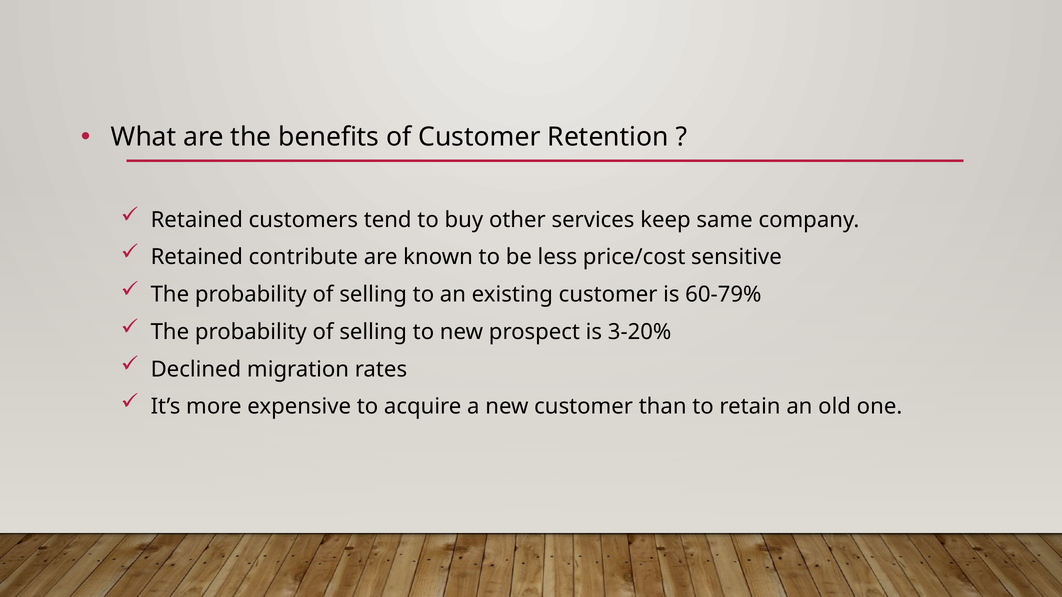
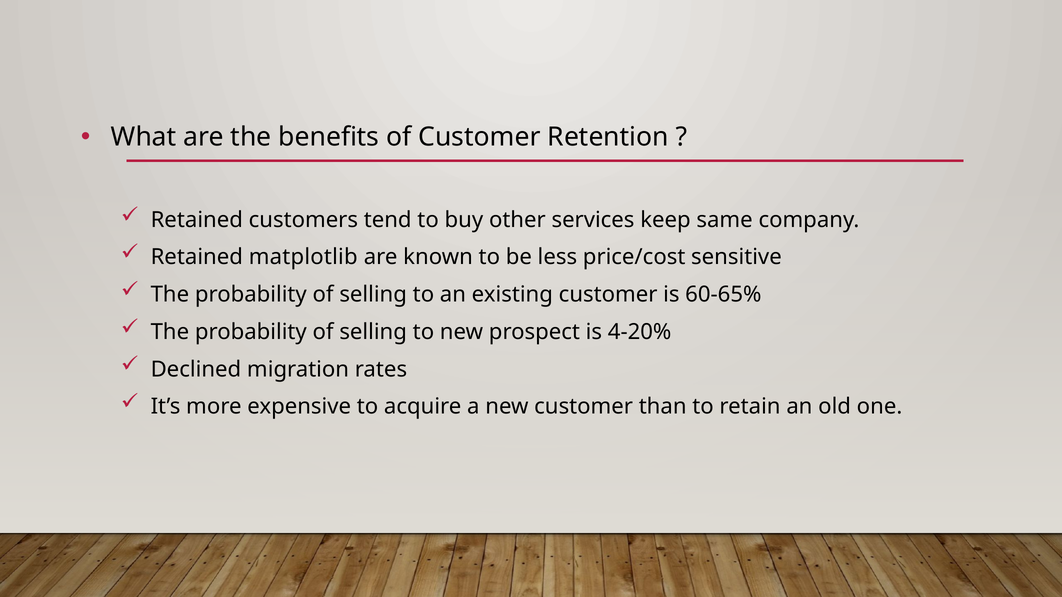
contribute: contribute -> matplotlib
60-79%: 60-79% -> 60-65%
3-20%: 3-20% -> 4-20%
